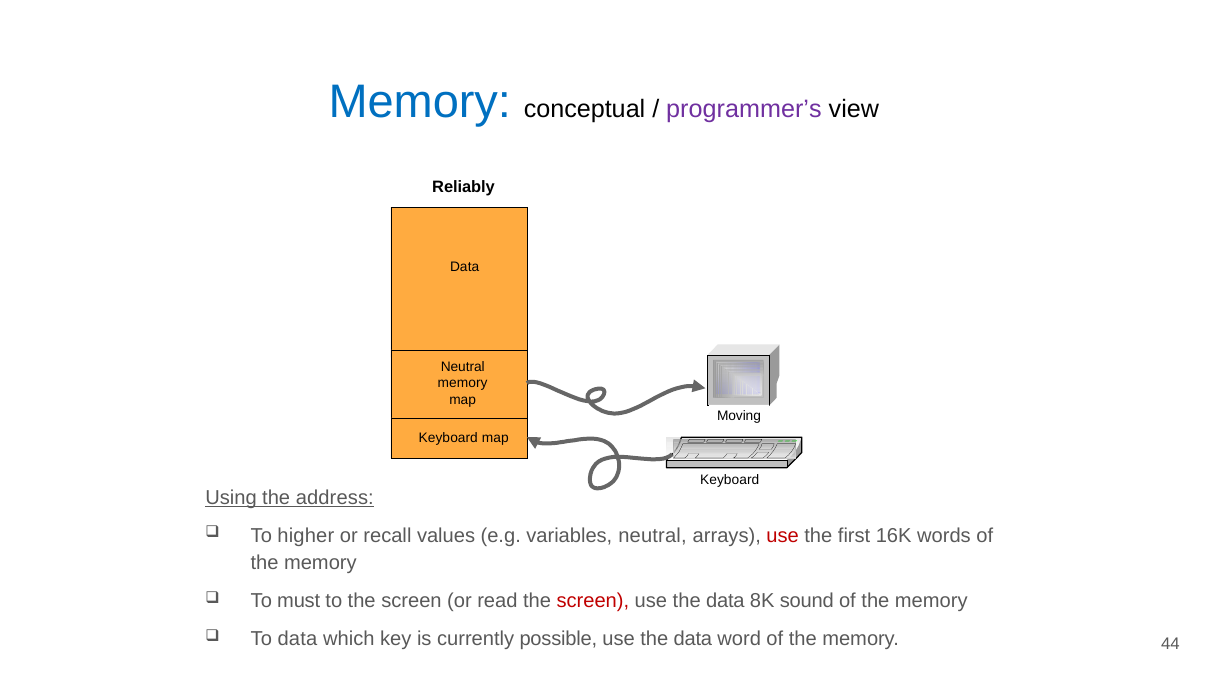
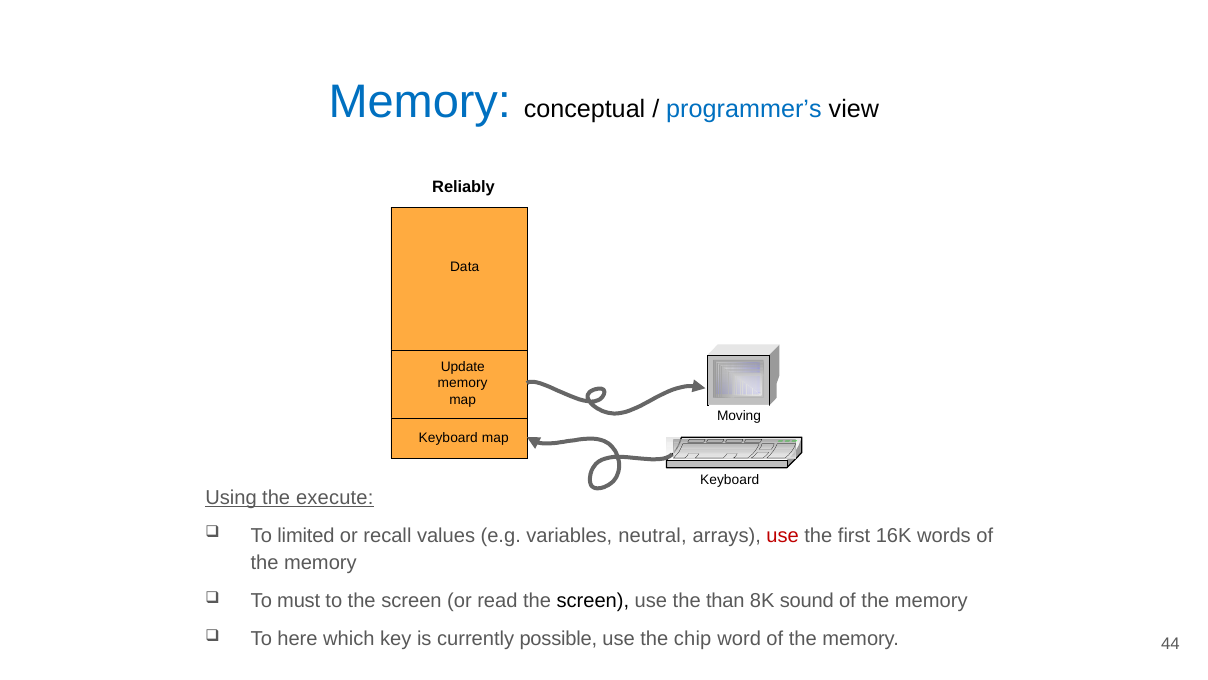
programmer’s colour: purple -> blue
Neutral at (463, 367): Neutral -> Update
address: address -> execute
higher: higher -> limited
screen at (593, 601) colour: red -> black
data at (725, 601): data -> than
To data: data -> here
data at (693, 639): data -> chip
